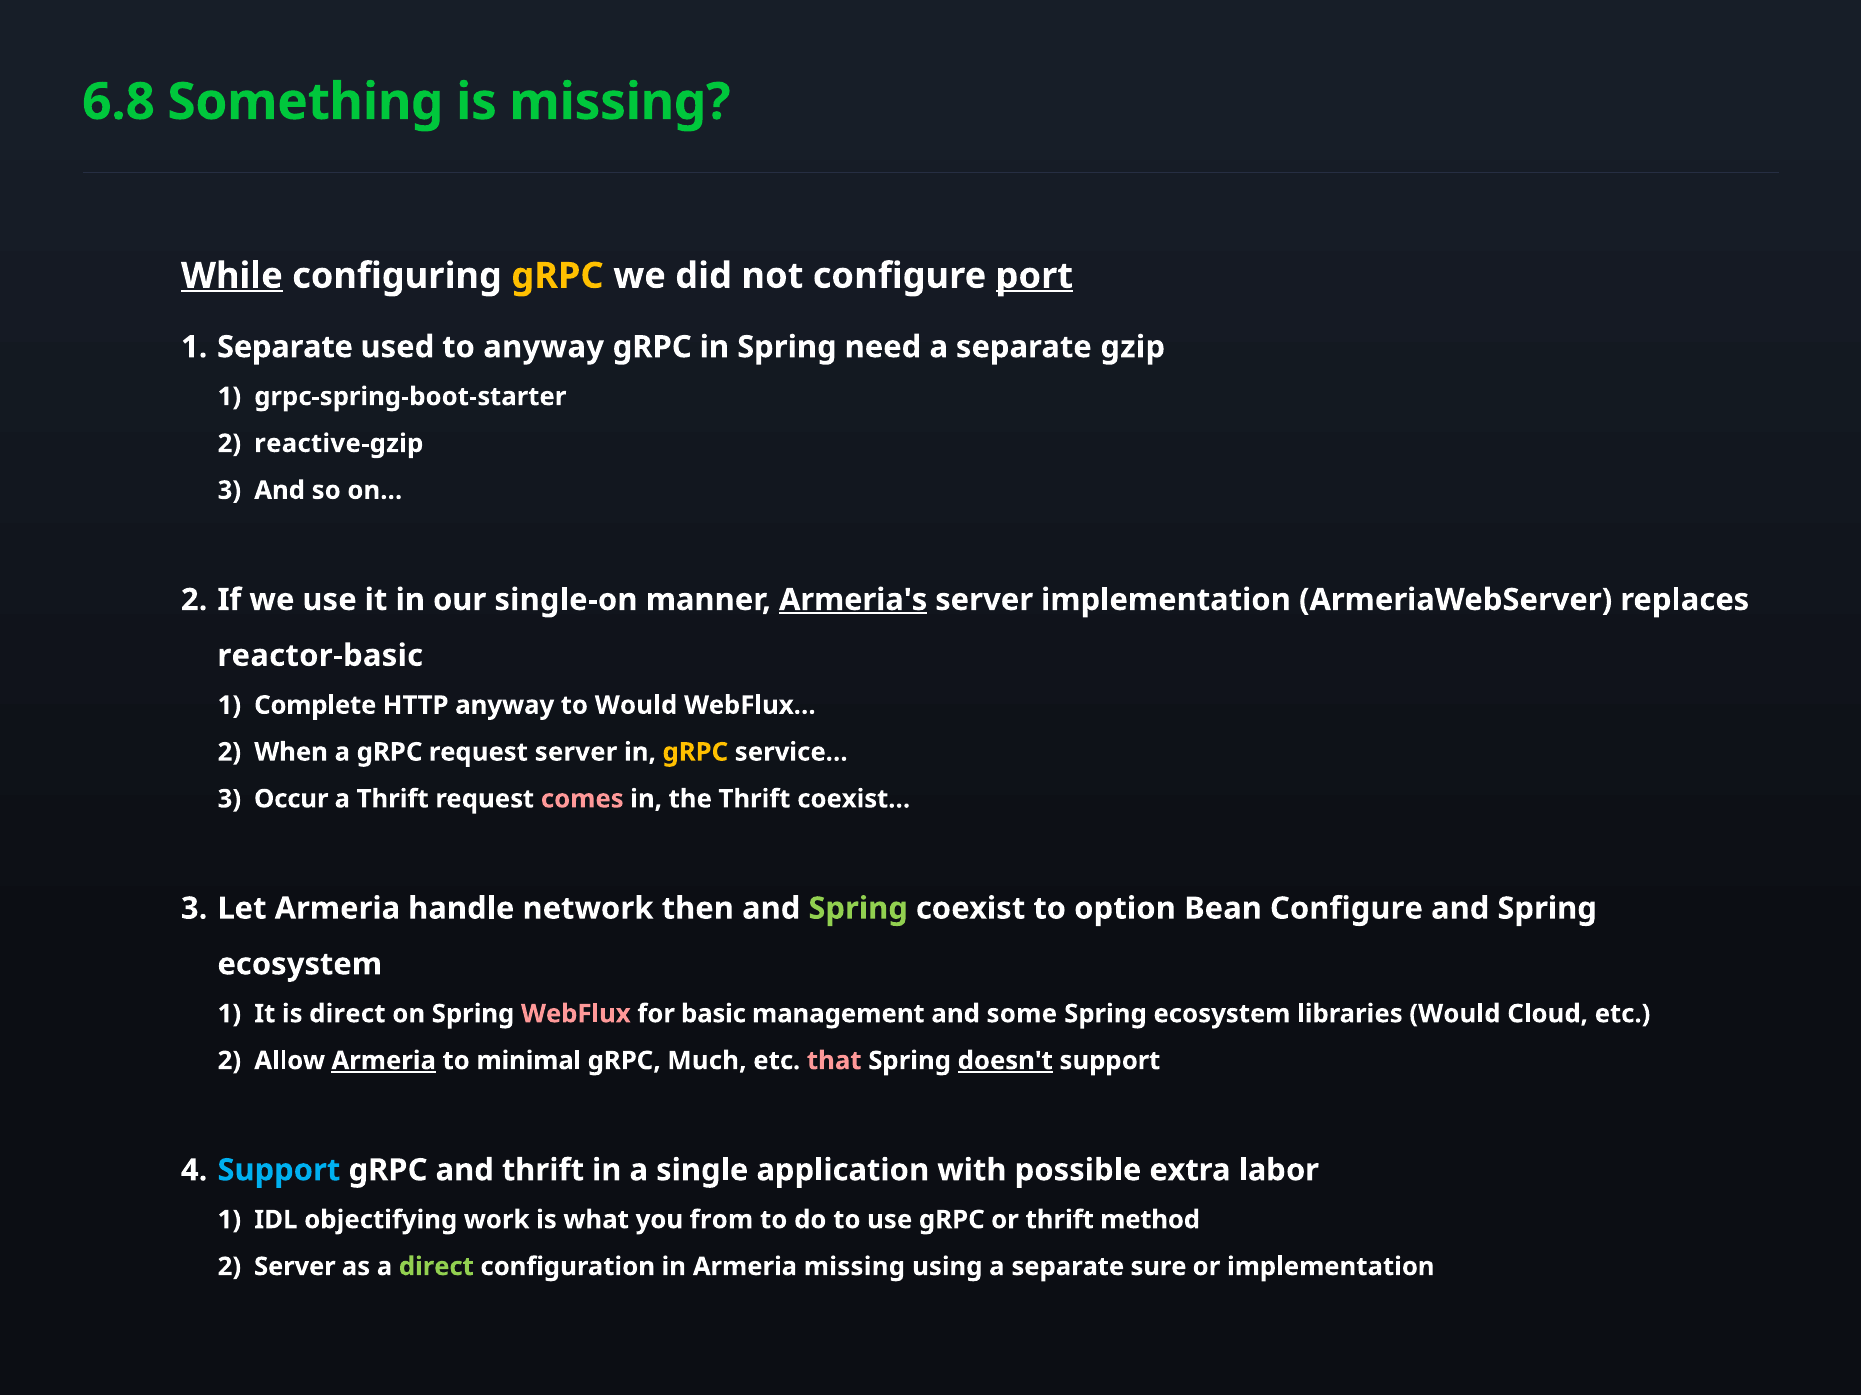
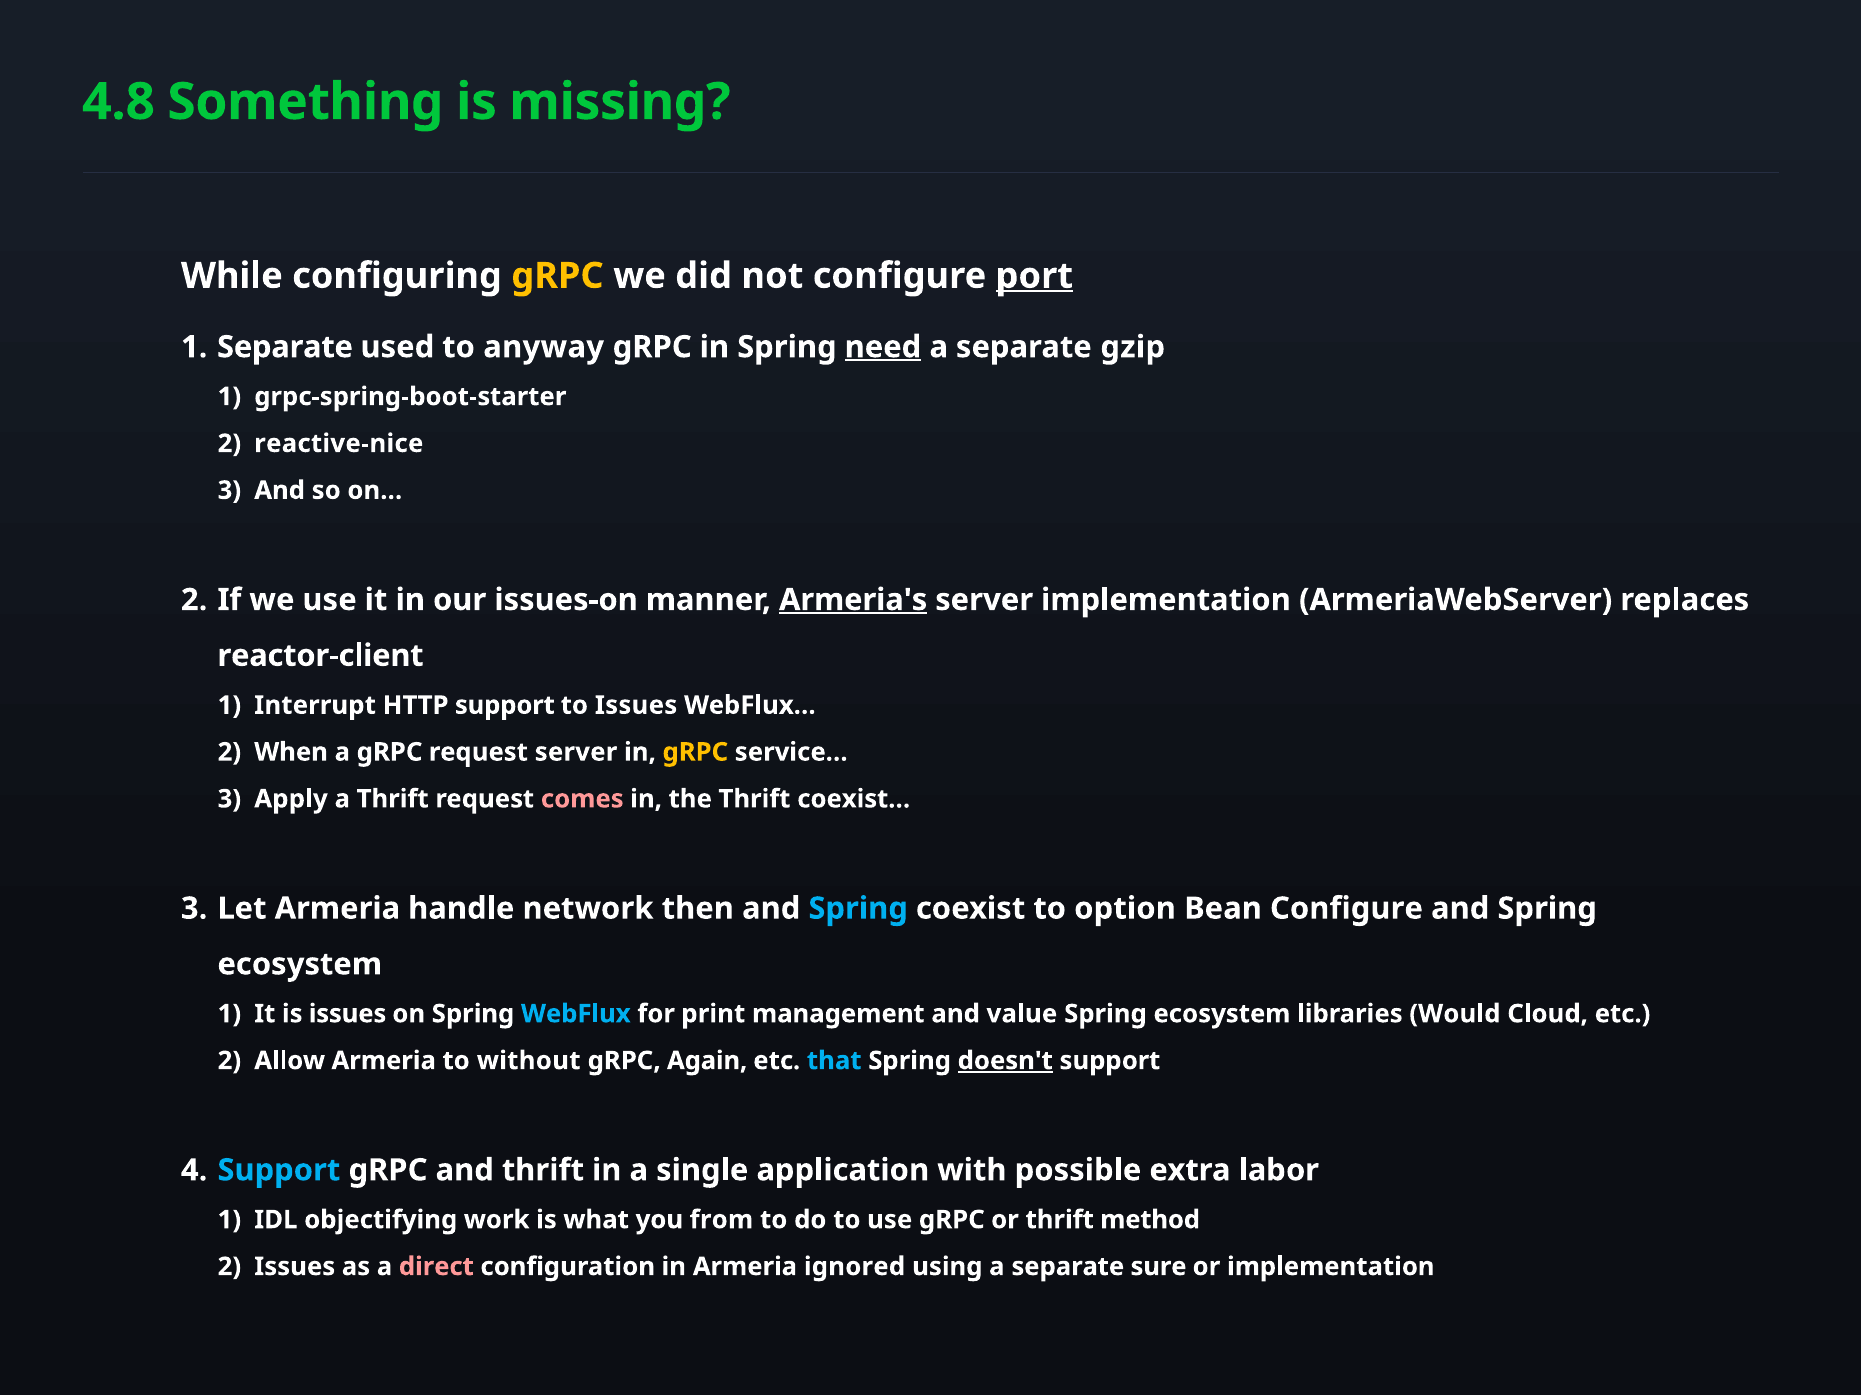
6.8: 6.8 -> 4.8
While underline: present -> none
need underline: none -> present
reactive-gzip: reactive-gzip -> reactive-nice
single-on: single-on -> issues-on
reactor-basic: reactor-basic -> reactor-client
Complete: Complete -> Interrupt
HTTP anyway: anyway -> support
to Would: Would -> Issues
Occur: Occur -> Apply
Spring at (858, 909) colour: light green -> light blue
is direct: direct -> issues
WebFlux colour: pink -> light blue
basic: basic -> print
some: some -> value
Armeria at (384, 1061) underline: present -> none
minimal: minimal -> without
Much: Much -> Again
that colour: pink -> light blue
Server at (295, 1267): Server -> Issues
direct at (436, 1267) colour: light green -> pink
Armeria missing: missing -> ignored
